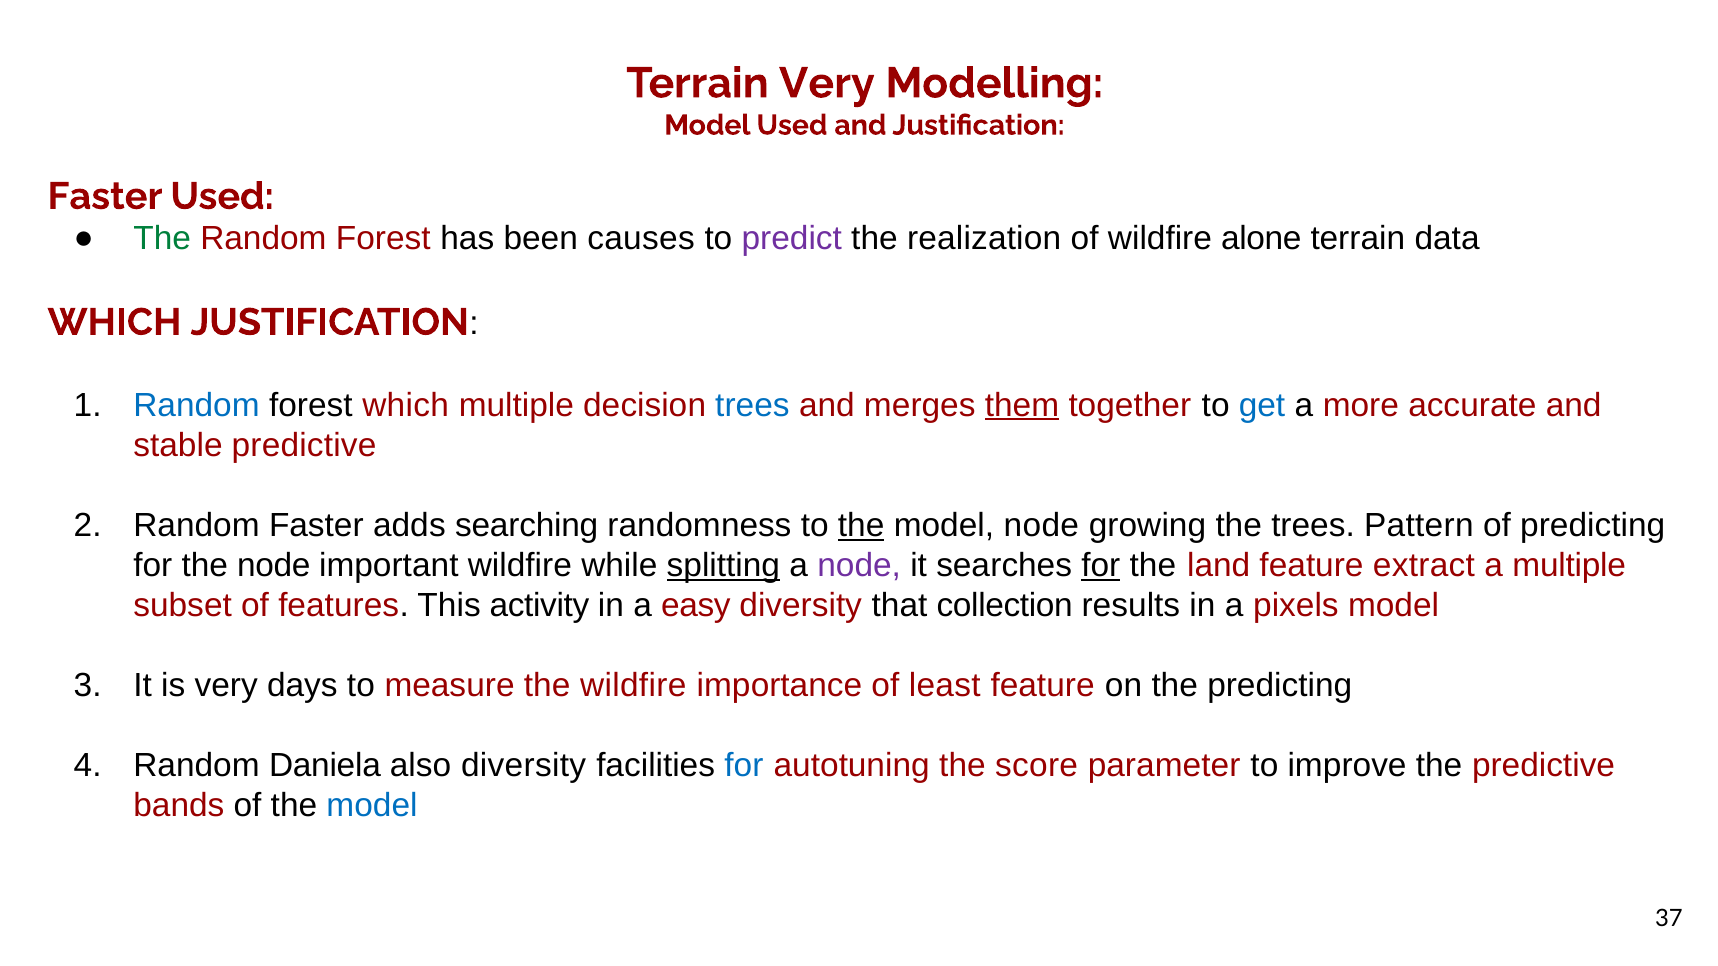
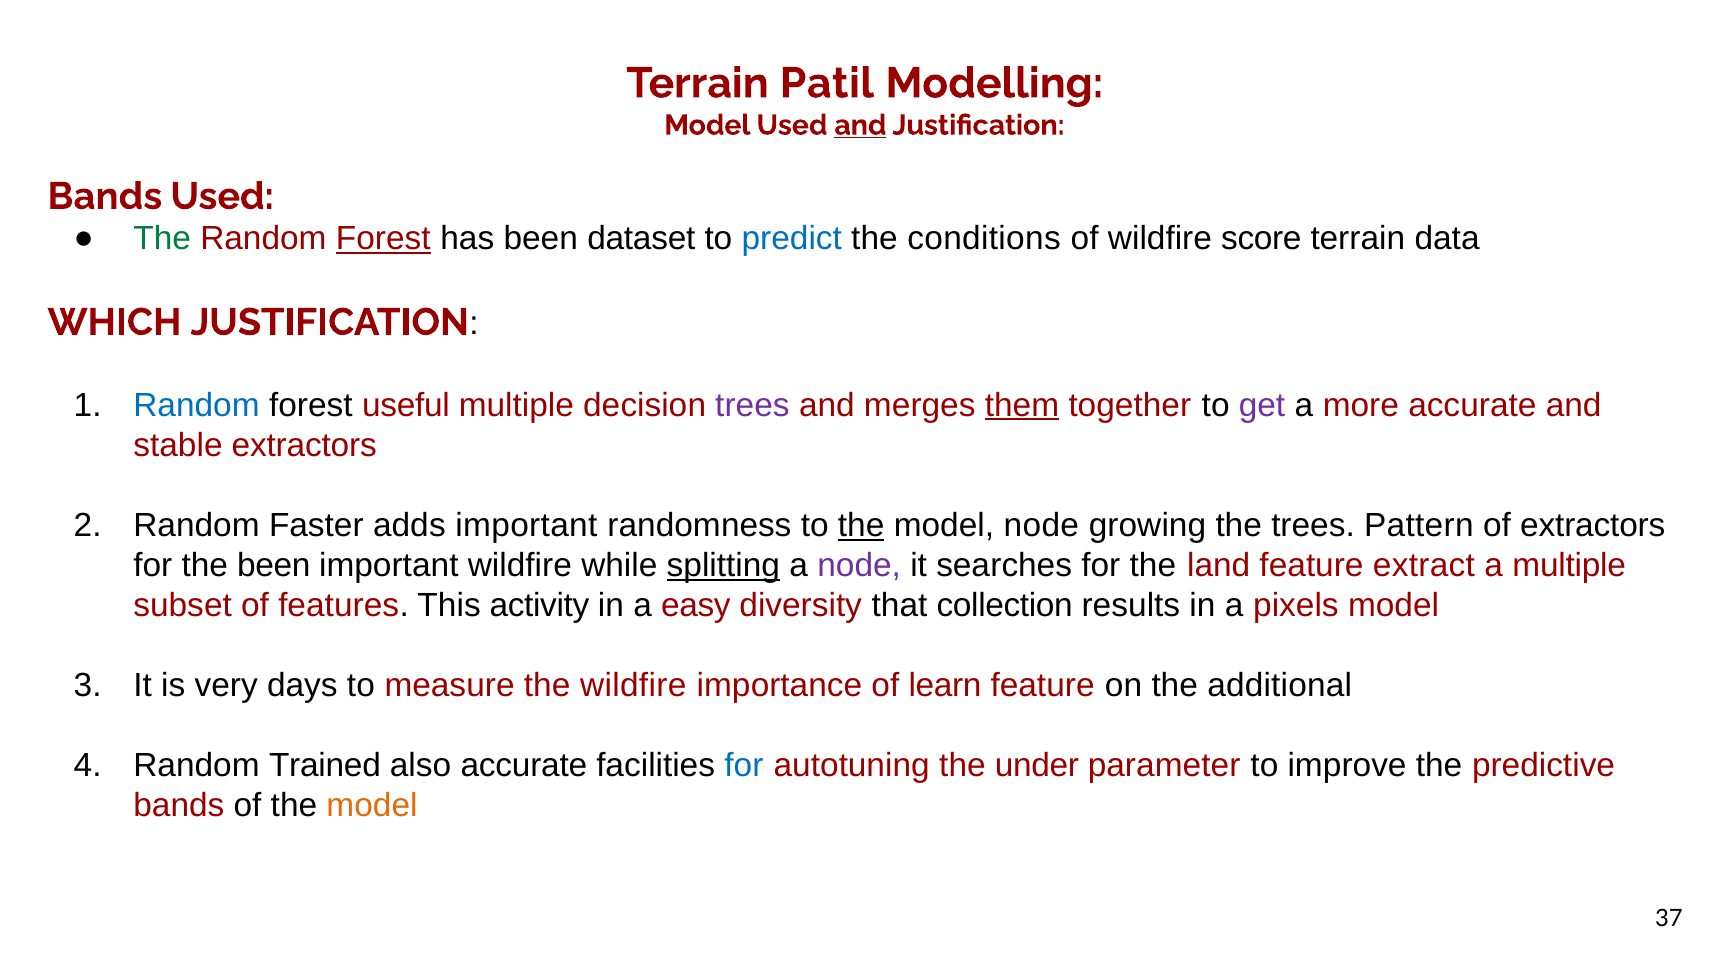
Terrain Very: Very -> Patil
and at (860, 125) underline: none -> present
Faster at (105, 196): Faster -> Bands
Forest at (383, 239) underline: none -> present
causes: causes -> dataset
predict colour: purple -> blue
realization: realization -> conditions
alone: alone -> score
forest which: which -> useful
trees at (752, 405) colour: blue -> purple
get colour: blue -> purple
stable predictive: predictive -> extractors
adds searching: searching -> important
of predicting: predicting -> extractors
the node: node -> been
for at (1101, 566) underline: present -> none
least: least -> learn
the predicting: predicting -> additional
Daniela: Daniela -> Trained
also diversity: diversity -> accurate
score: score -> under
model at (372, 806) colour: blue -> orange
